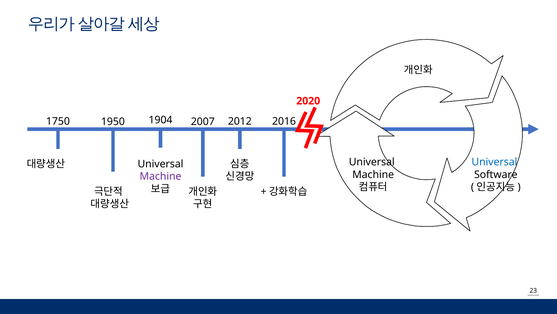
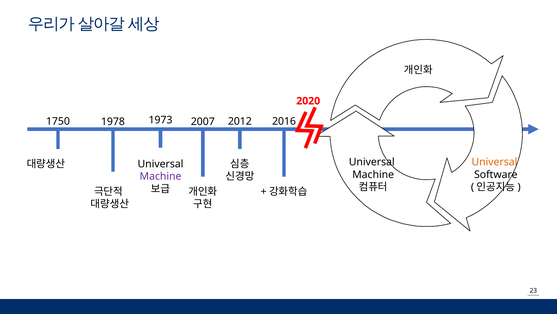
1904: 1904 -> 1973
1950: 1950 -> 1978
Universal at (494, 162) colour: blue -> orange
